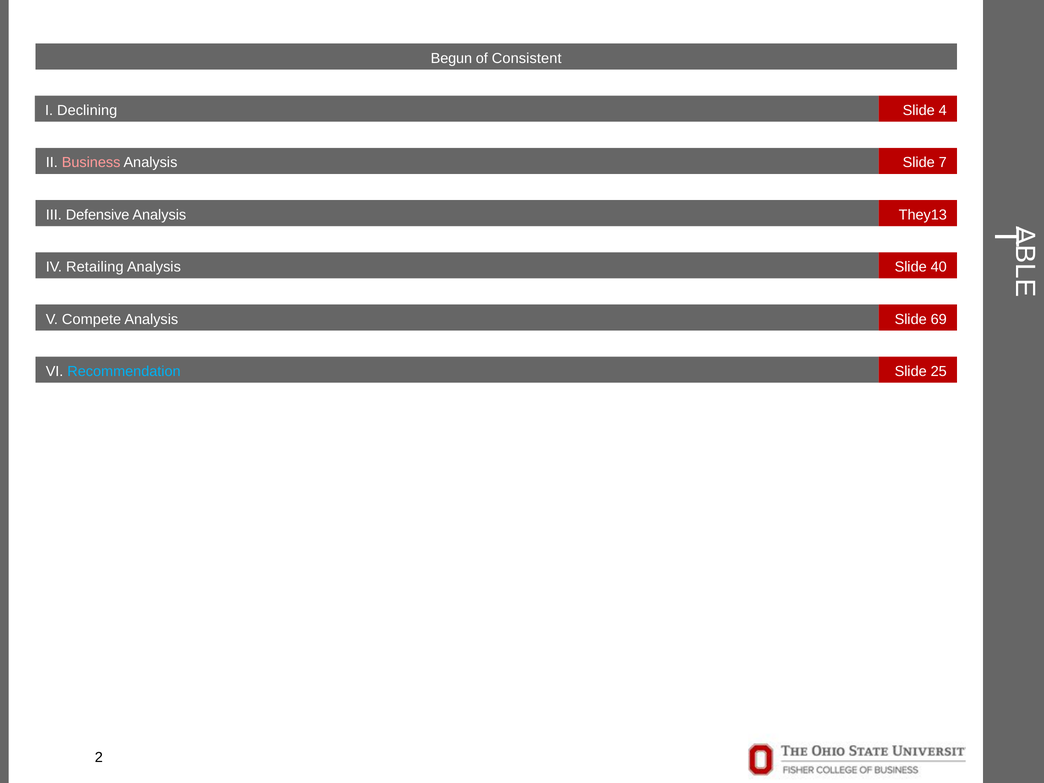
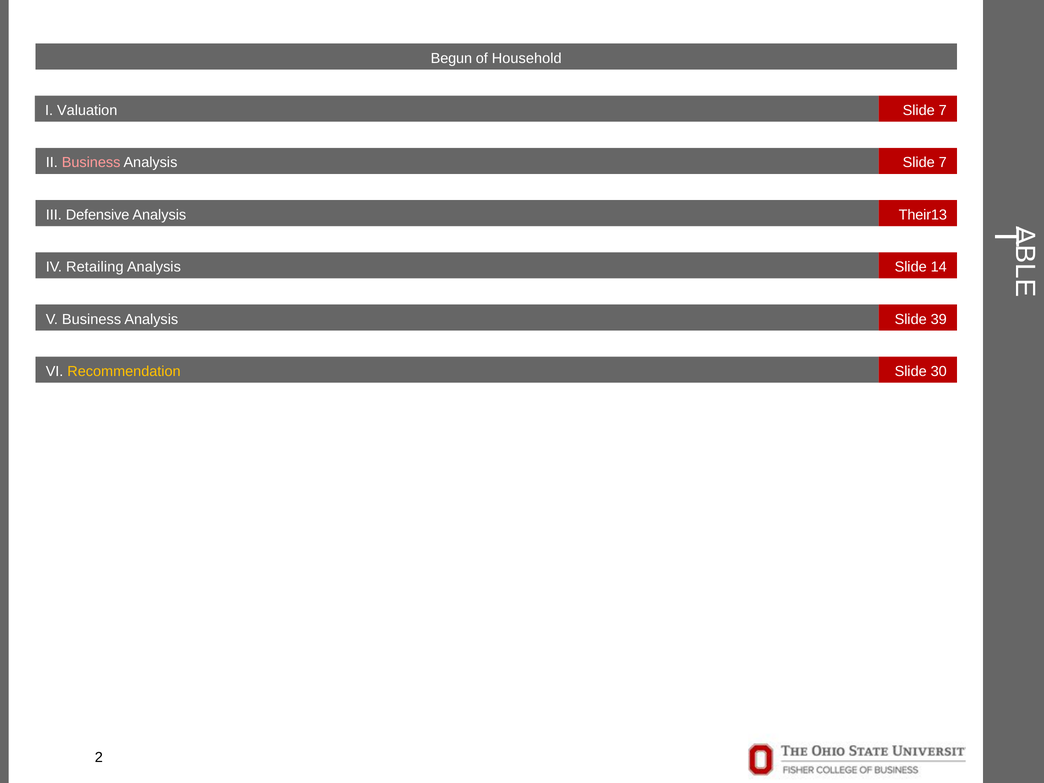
Consistent: Consistent -> Household
Declining: Declining -> Valuation
4 at (943, 111): 4 -> 7
They13: They13 -> Their13
40: 40 -> 14
V Compete: Compete -> Business
69: 69 -> 39
Recommendation colour: light blue -> yellow
25: 25 -> 30
